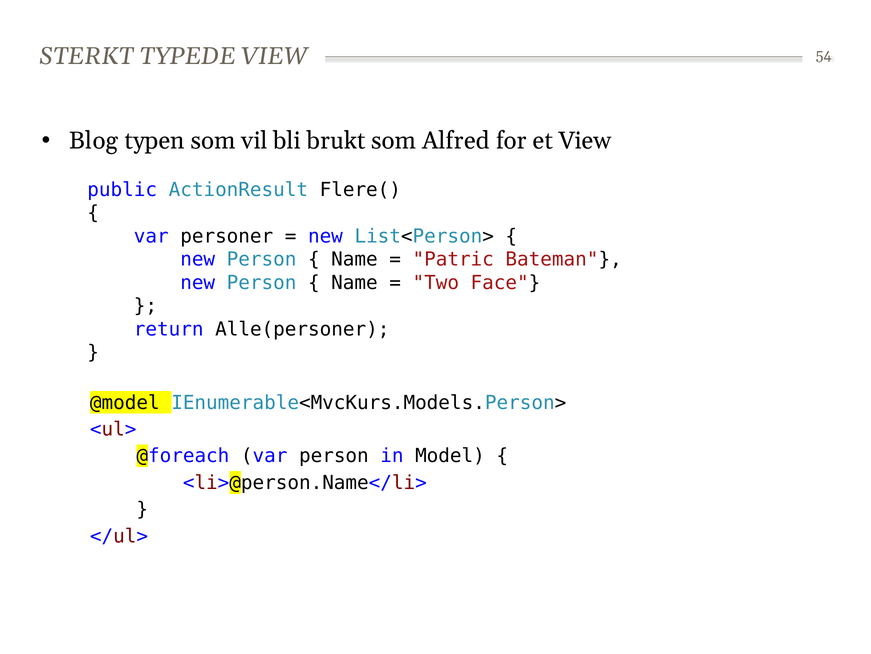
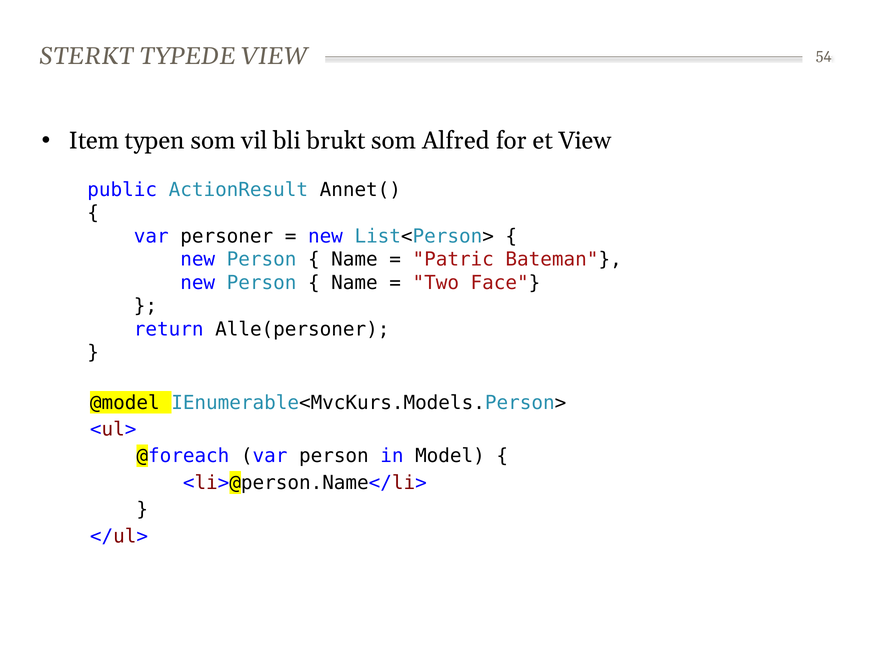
Blog: Blog -> Item
Flere(: Flere( -> Annet(
